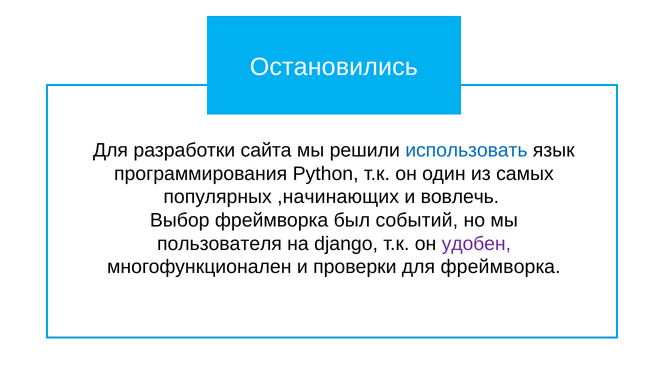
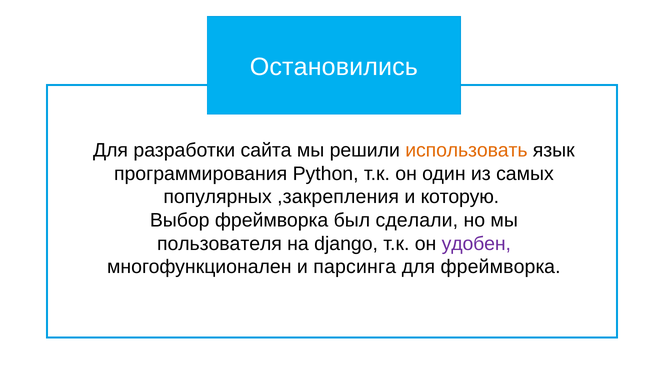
использовать colour: blue -> orange
,начинающих: ,начинающих -> ,закрепления
вовлечь: вовлечь -> которую
событий: событий -> сделали
проверки: проверки -> парсинга
